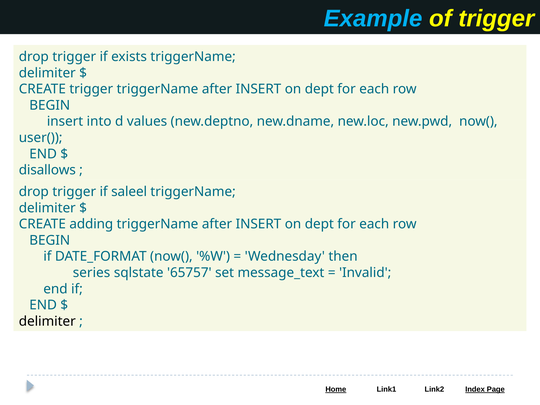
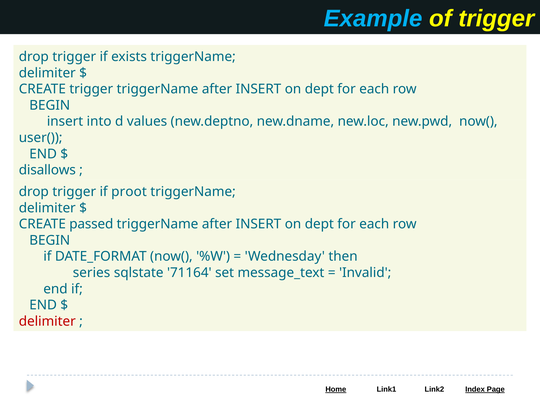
saleel: saleel -> proot
adding: adding -> passed
65757: 65757 -> 71164
delimiter at (47, 321) colour: black -> red
